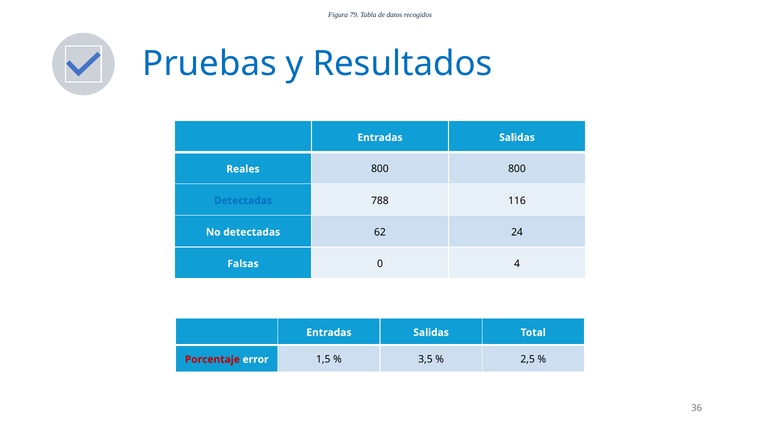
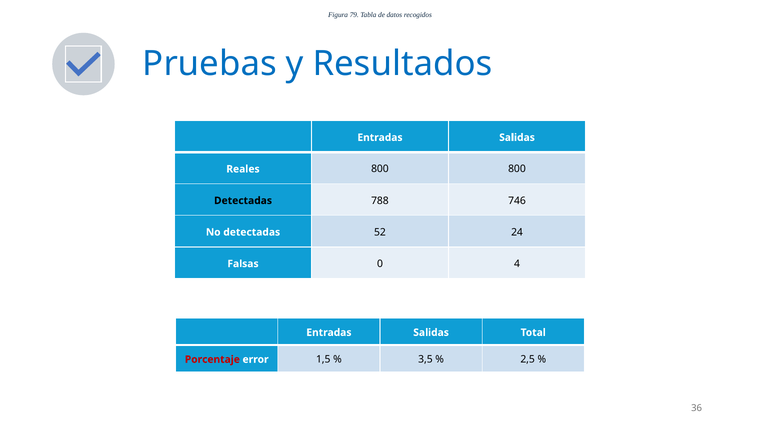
Detectadas at (243, 200) colour: blue -> black
116: 116 -> 746
62: 62 -> 52
